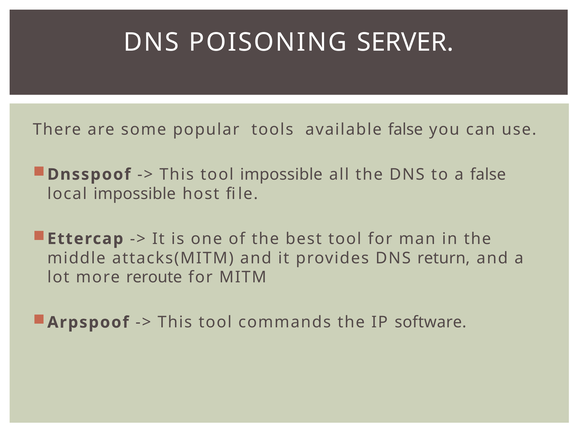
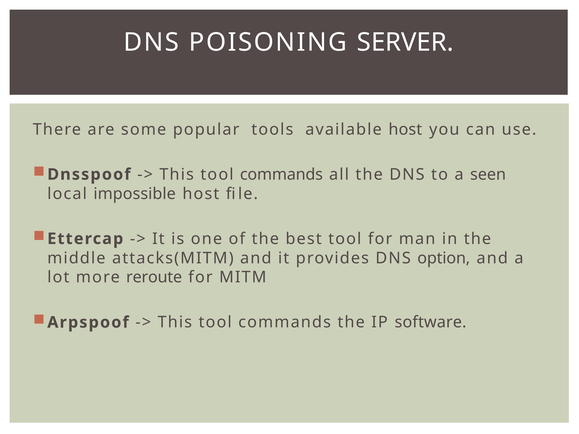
available false: false -> host
impossible at (281, 175): impossible -> commands
a false: false -> seen
return: return -> option
